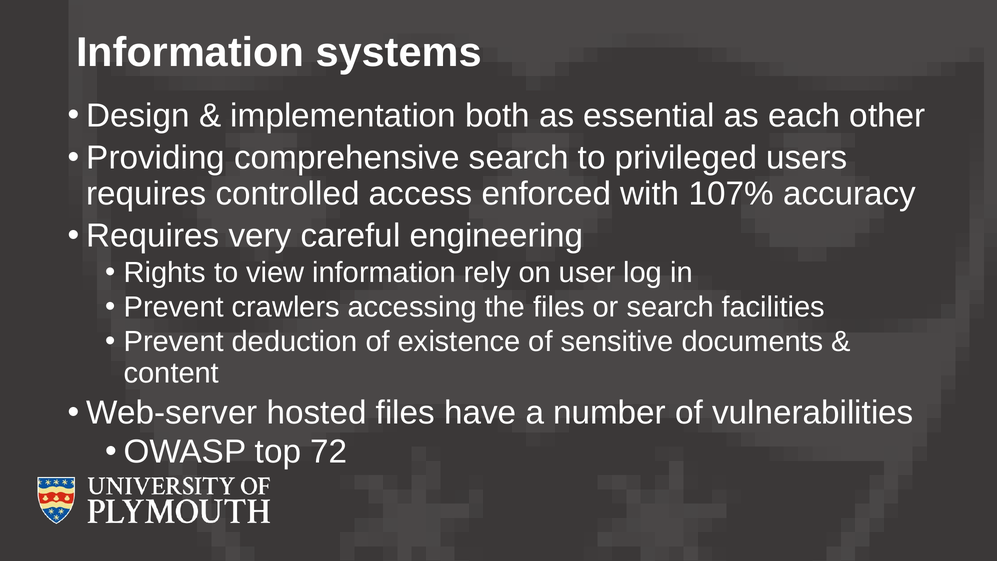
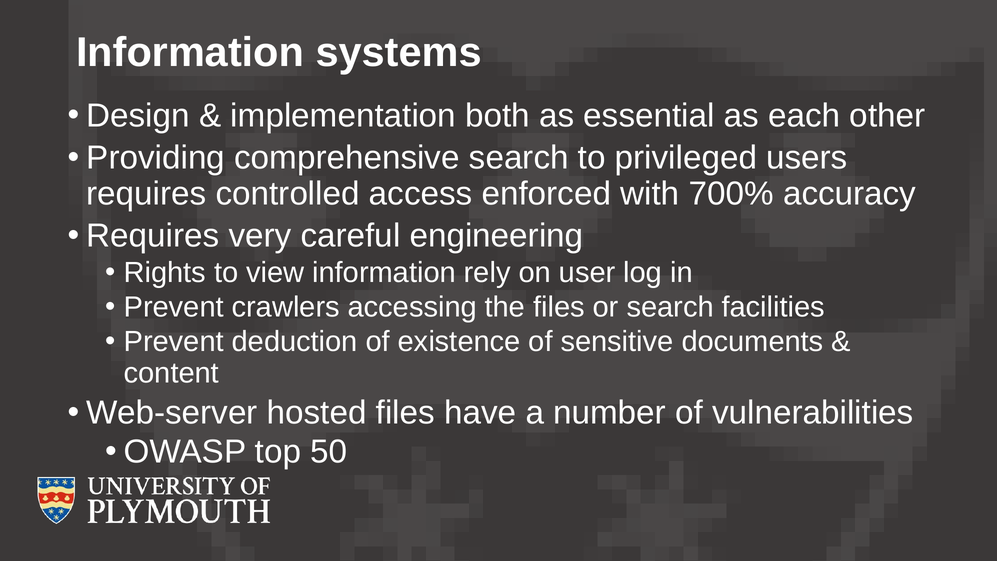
107%: 107% -> 700%
72: 72 -> 50
